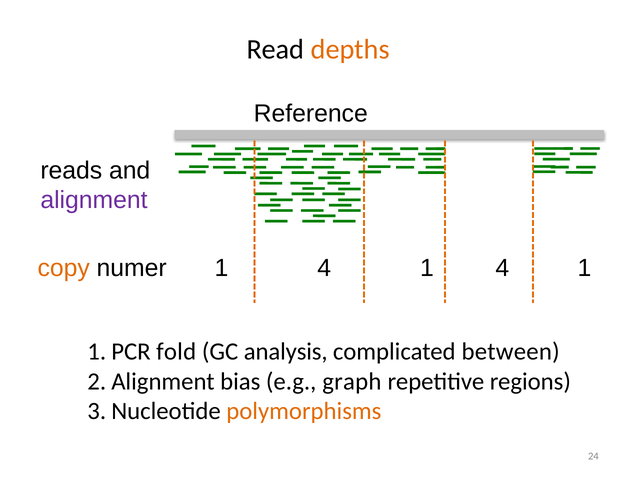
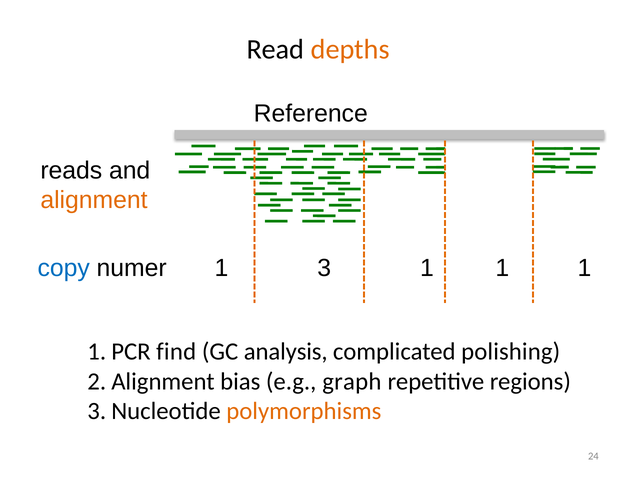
alignment colour: purple -> orange
copy colour: orange -> blue
numer 1 4: 4 -> 3
4 at (502, 268): 4 -> 1
fold: fold -> find
between: between -> polishing
